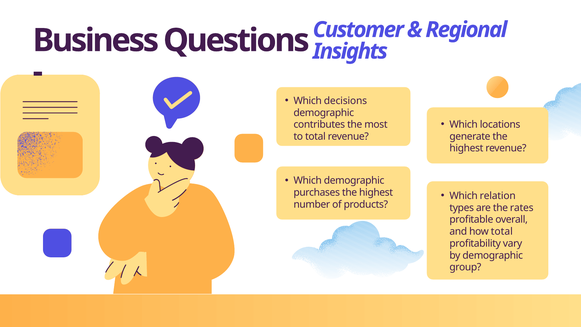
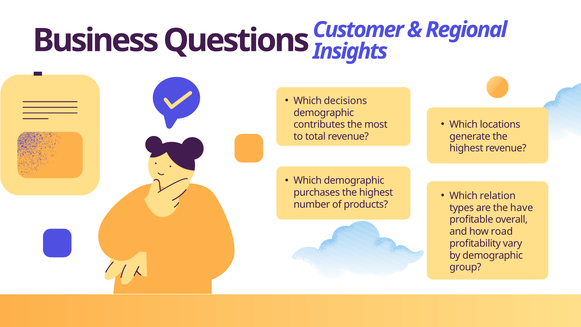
rates: rates -> have
how total: total -> road
